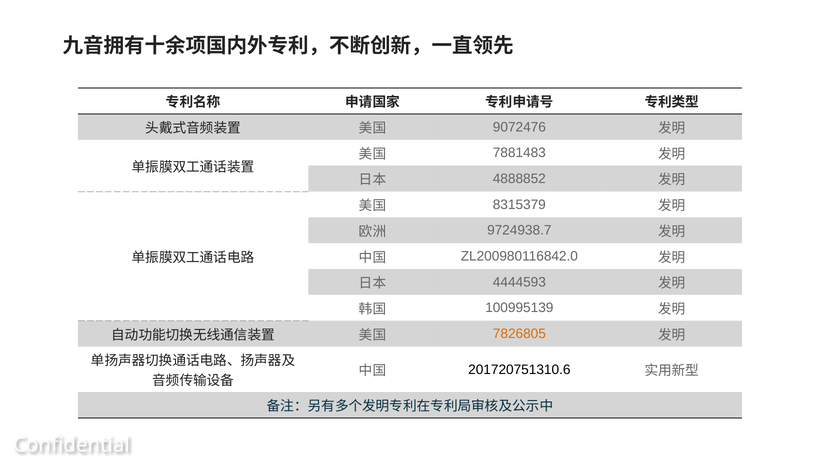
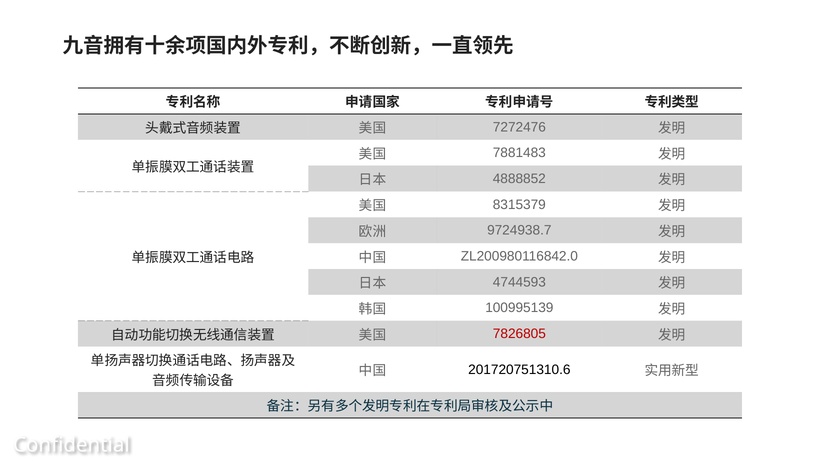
9072476: 9072476 -> 7272476
4444593: 4444593 -> 4744593
7826805 colour: orange -> red
